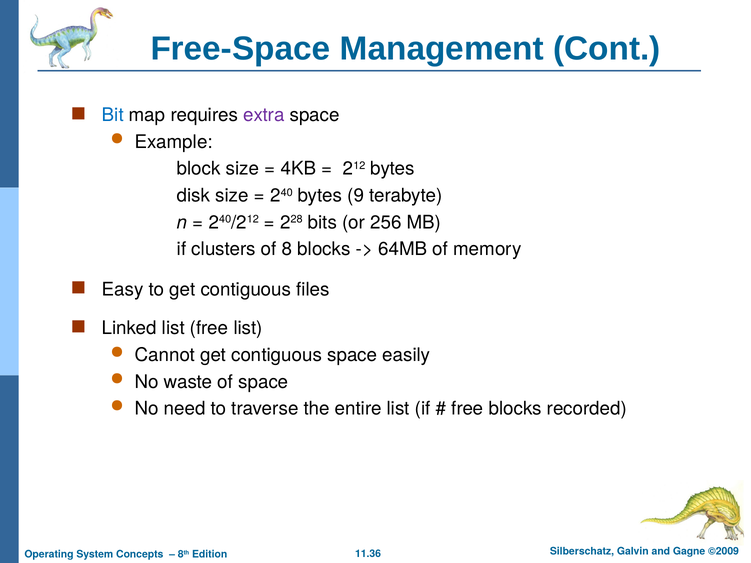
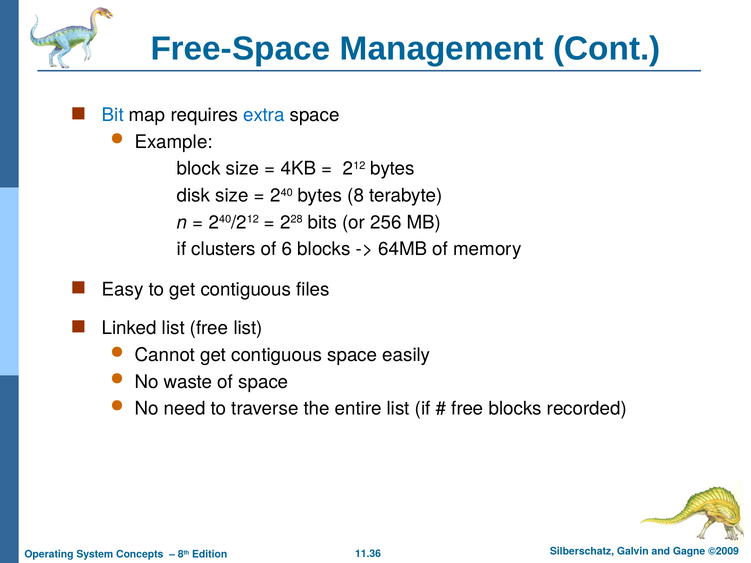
extra colour: purple -> blue
9: 9 -> 8
8: 8 -> 6
